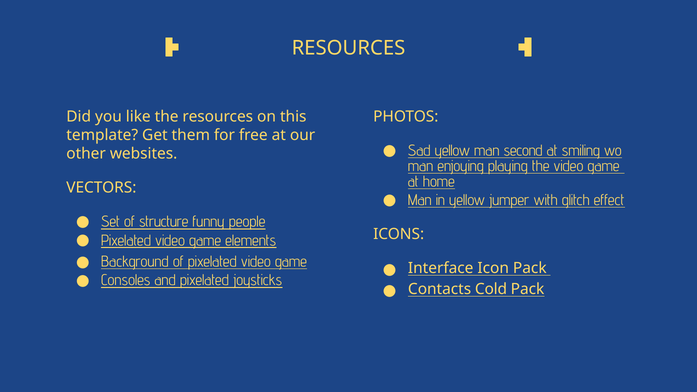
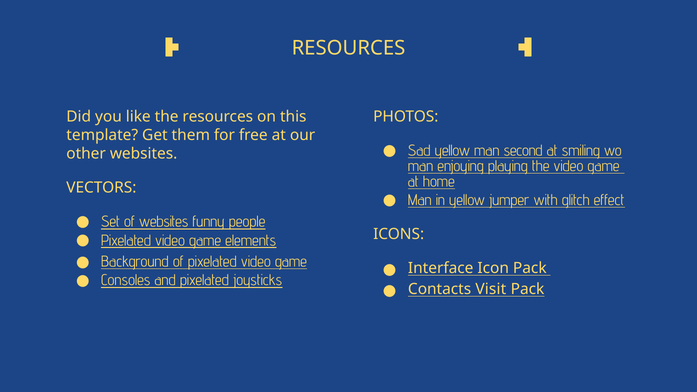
of structure: structure -> websites
Cold: Cold -> Visit
